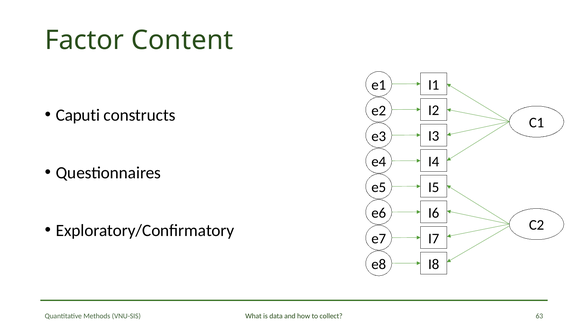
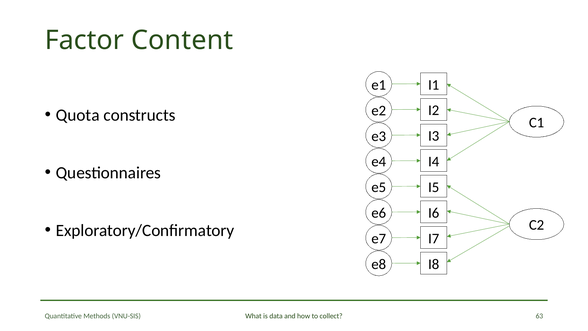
Caputi: Caputi -> Quota
